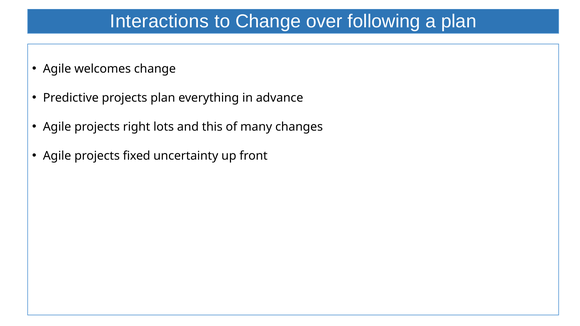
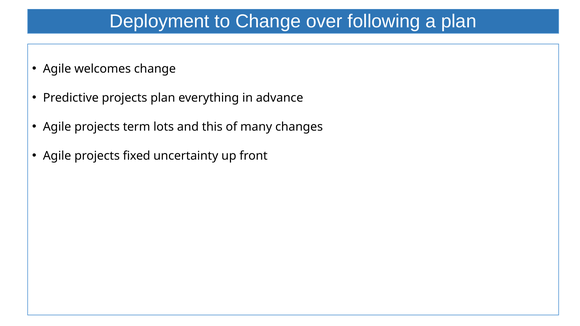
Interactions: Interactions -> Deployment
right: right -> term
